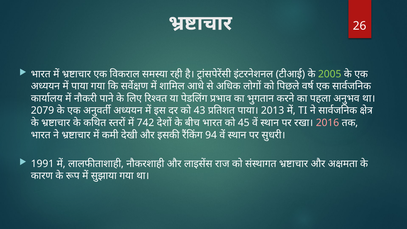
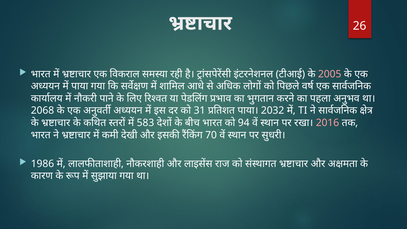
2005 colour: light green -> pink
2079: 2079 -> 2068
43: 43 -> 31
2013: 2013 -> 2032
742: 742 -> 583
45: 45 -> 94
94: 94 -> 70
1991: 1991 -> 1986
